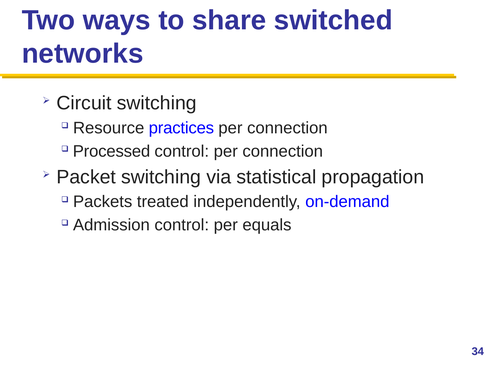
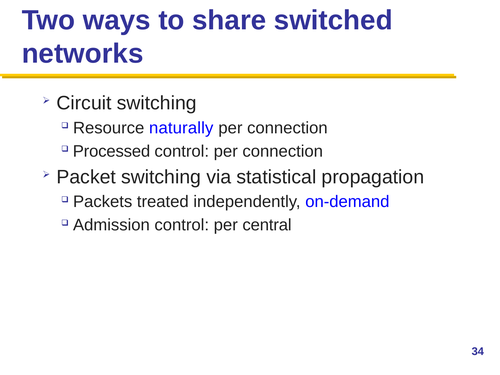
practices: practices -> naturally
equals: equals -> central
